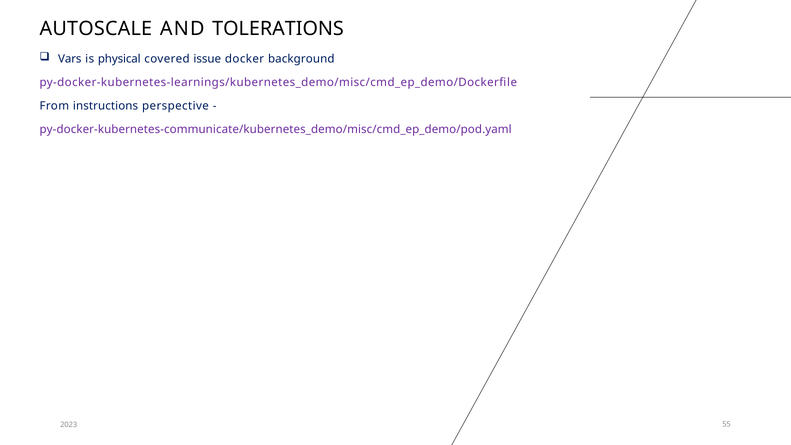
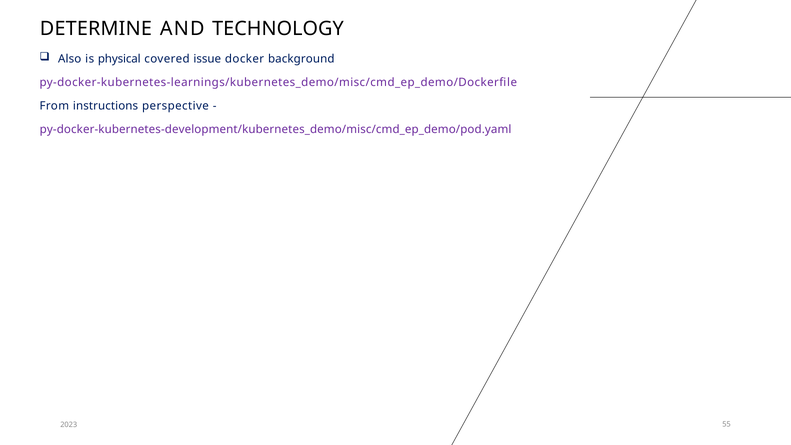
AUTOSCALE: AUTOSCALE -> DETERMINE
TOLERATIONS: TOLERATIONS -> TECHNOLOGY
Vars: Vars -> Also
py-docker-kubernetes-communicate/kubernetes_demo/misc/cmd_ep_demo/pod.yaml: py-docker-kubernetes-communicate/kubernetes_demo/misc/cmd_ep_demo/pod.yaml -> py-docker-kubernetes-development/kubernetes_demo/misc/cmd_ep_demo/pod.yaml
